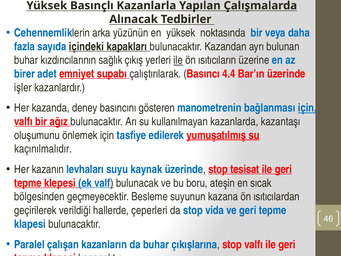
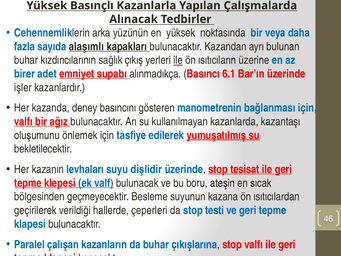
içindeki: içindeki -> alaşımlı
çalıştırılarak: çalıştırılarak -> alınmadıkça
4.4: 4.4 -> 6.1
için at (307, 108) underline: present -> none
kaçınılmalıdır: kaçınılmalıdır -> bekletilecektir
kaynak: kaynak -> dişlidir
vida: vida -> testi
